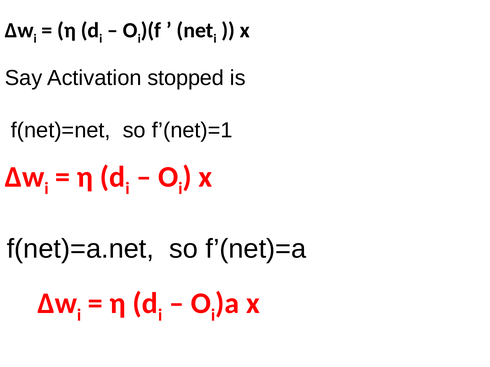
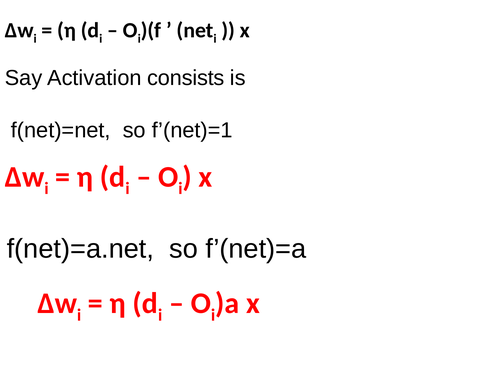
stopped: stopped -> consists
